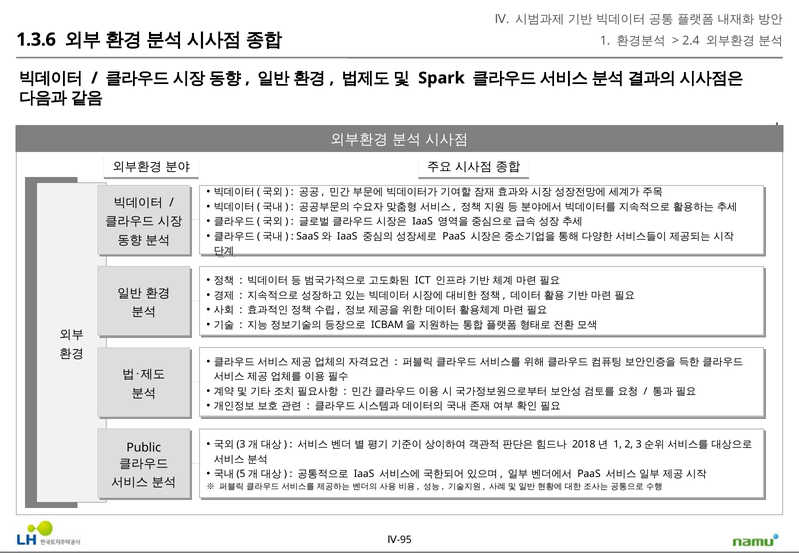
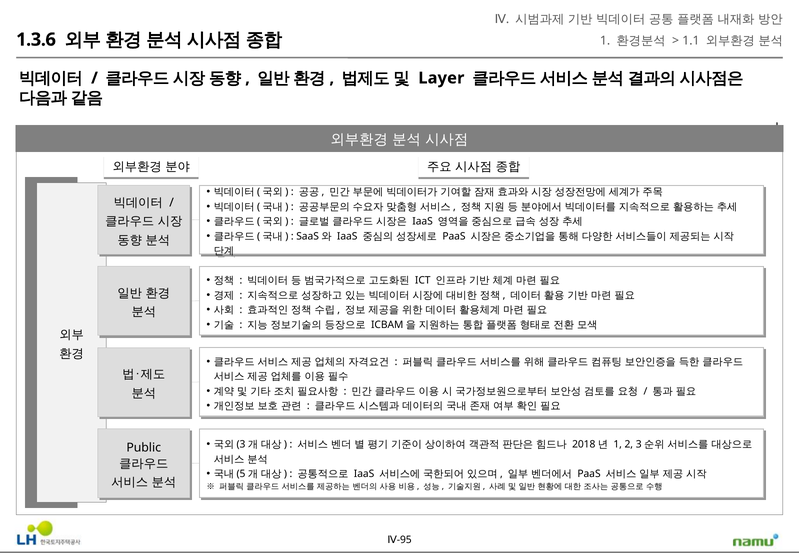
2.4: 2.4 -> 1.1
Spark: Spark -> Layer
